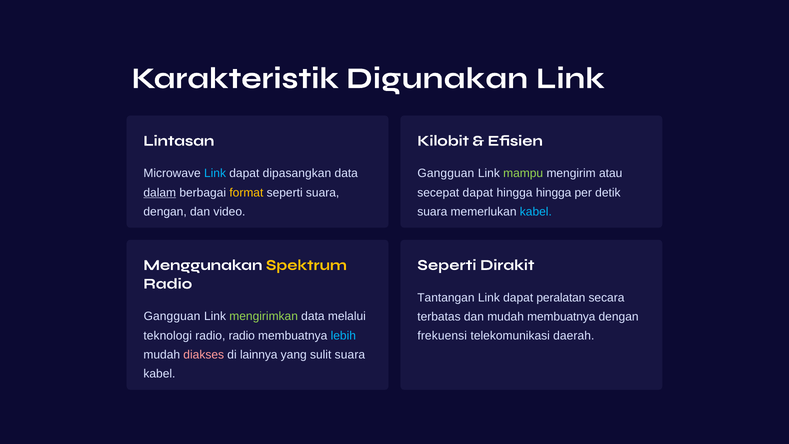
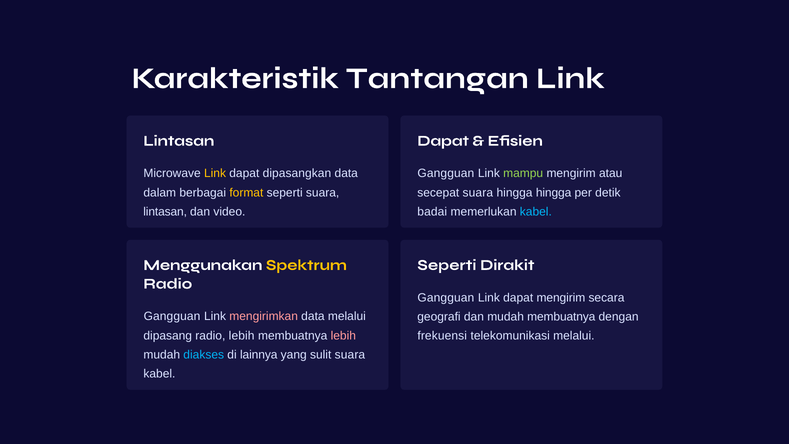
Digunakan: Digunakan -> Tantangan
Kilobit at (443, 141): Kilobit -> Dapat
Link at (215, 173) colour: light blue -> yellow
dalam underline: present -> none
secepat dapat: dapat -> suara
dengan at (165, 212): dengan -> lintasan
suara at (432, 212): suara -> badai
Tantangan at (446, 298): Tantangan -> Gangguan
dapat peralatan: peralatan -> mengirim
mengirimkan colour: light green -> pink
terbatas: terbatas -> geografi
teknologi: teknologi -> dipasang
radio radio: radio -> lebih
lebih at (343, 335) colour: light blue -> pink
telekomunikasi daerah: daerah -> melalui
diakses colour: pink -> light blue
